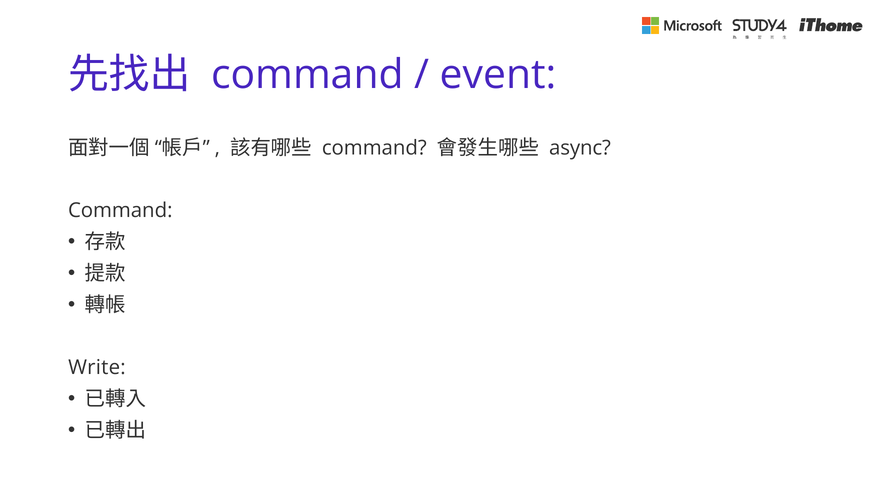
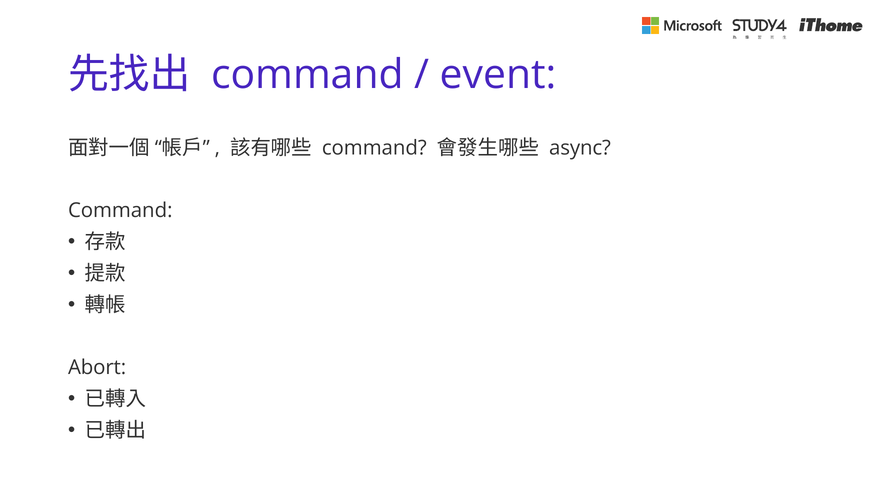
Write: Write -> Abort
